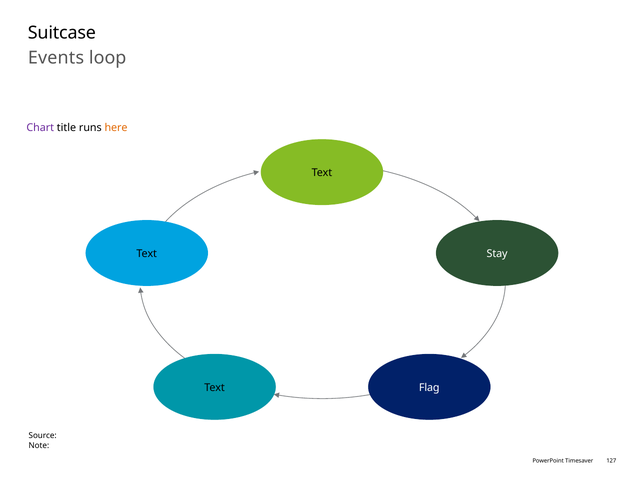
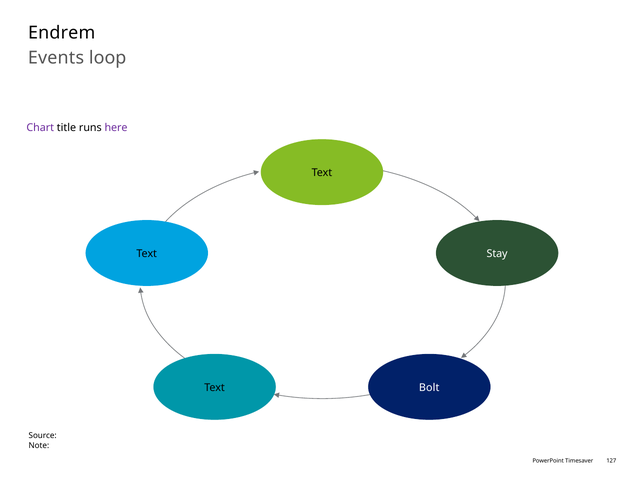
Suitcase: Suitcase -> Endrem
here colour: orange -> purple
Flag: Flag -> Bolt
